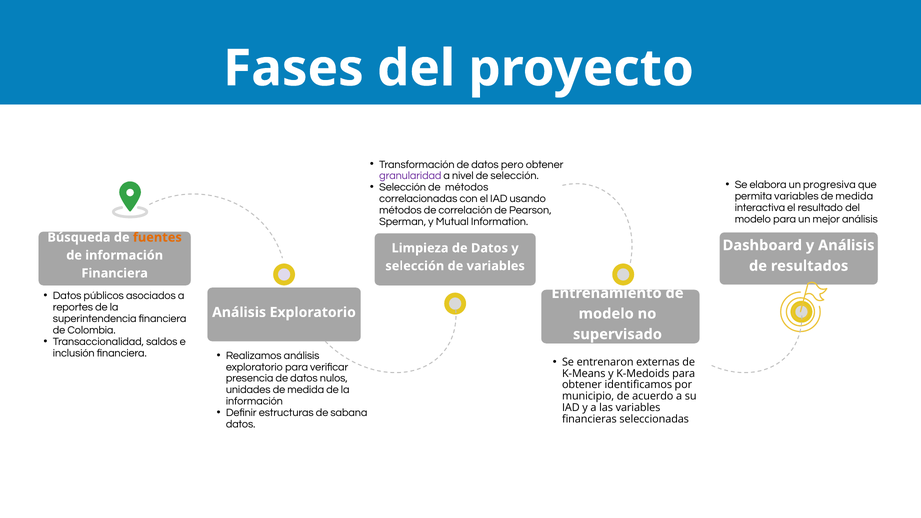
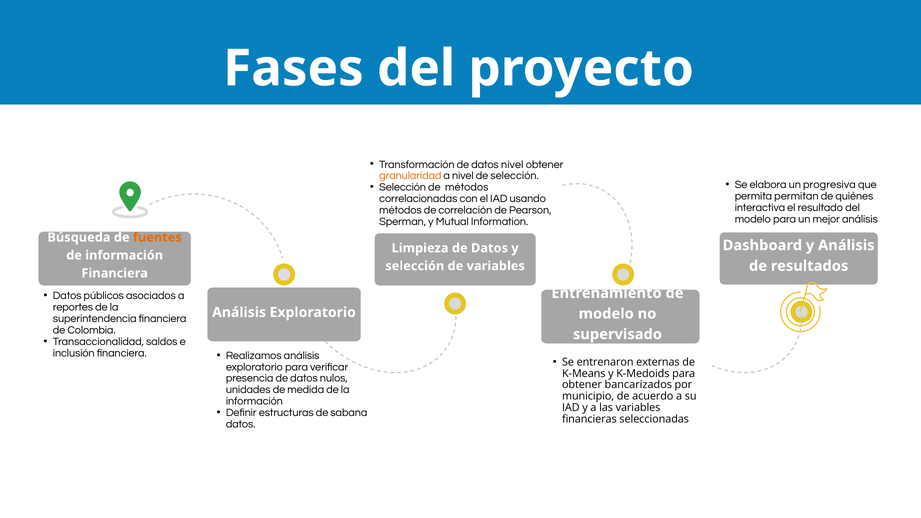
datos pero: pero -> nivel
granularidad colour: purple -> orange
permita variables: variables -> permitan
medida at (854, 196): medida -> quiénes
identificamos: identificamos -> bancarizados
